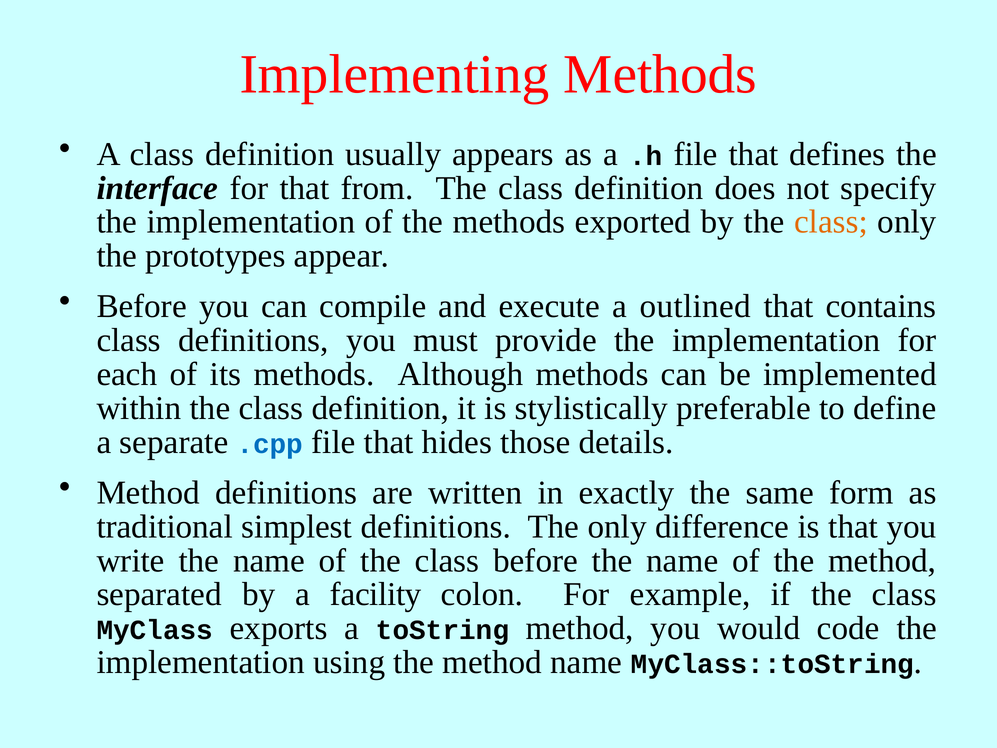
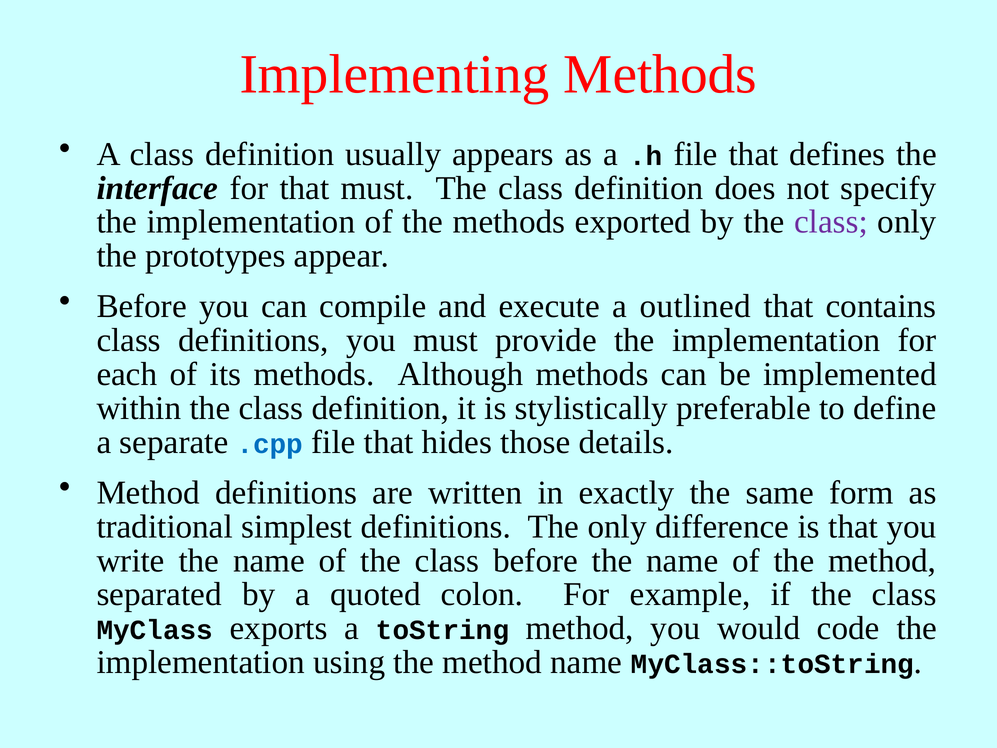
that from: from -> must
class at (831, 222) colour: orange -> purple
facility: facility -> quoted
